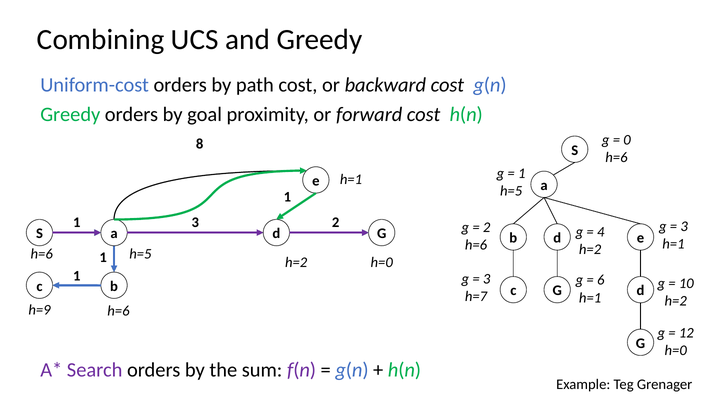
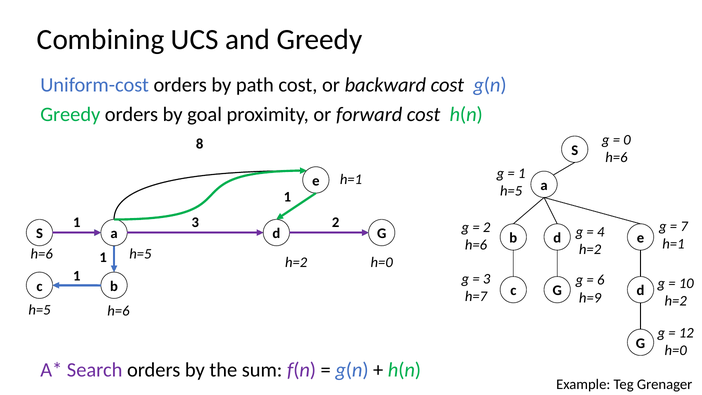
3 at (684, 226): 3 -> 7
h=1 at (590, 298): h=1 -> h=9
h=9 at (40, 310): h=9 -> h=5
